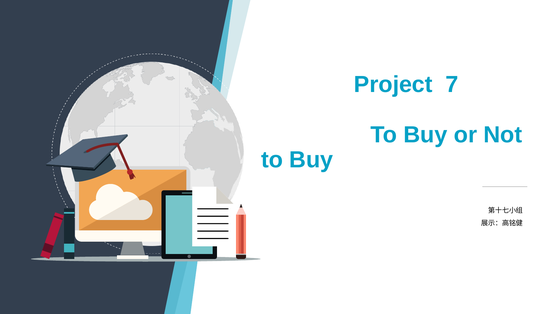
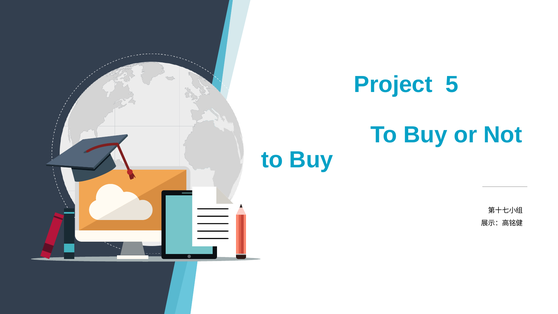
7: 7 -> 5
